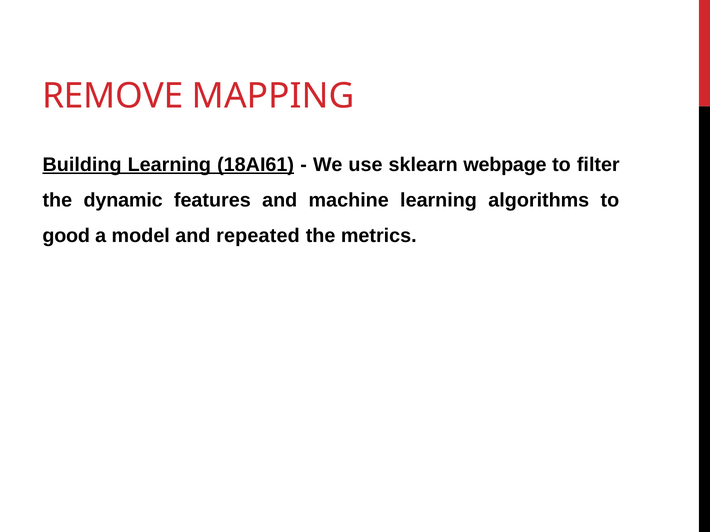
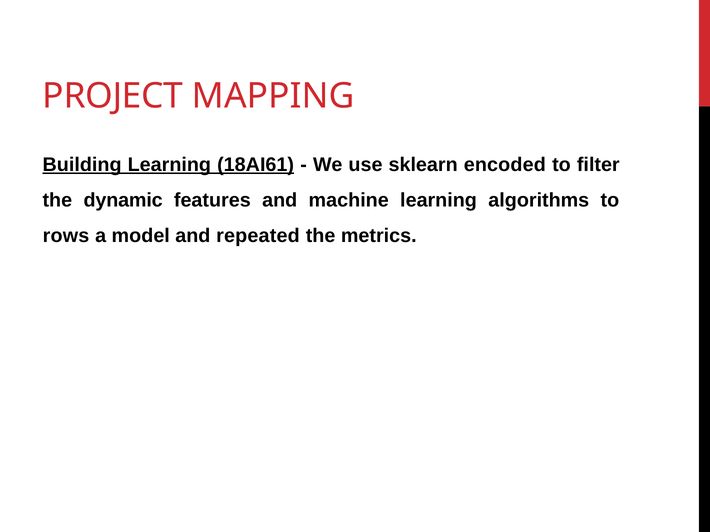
REMOVE: REMOVE -> PROJECT
webpage: webpage -> encoded
good: good -> rows
